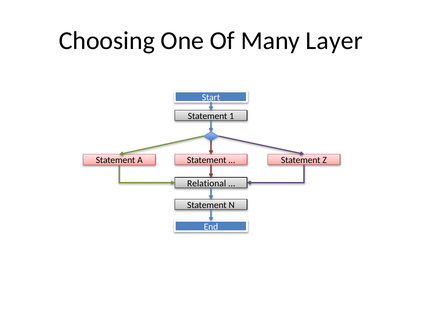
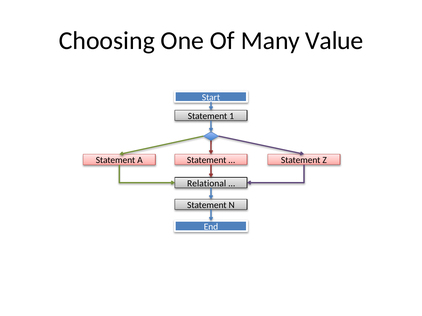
Layer: Layer -> Value
